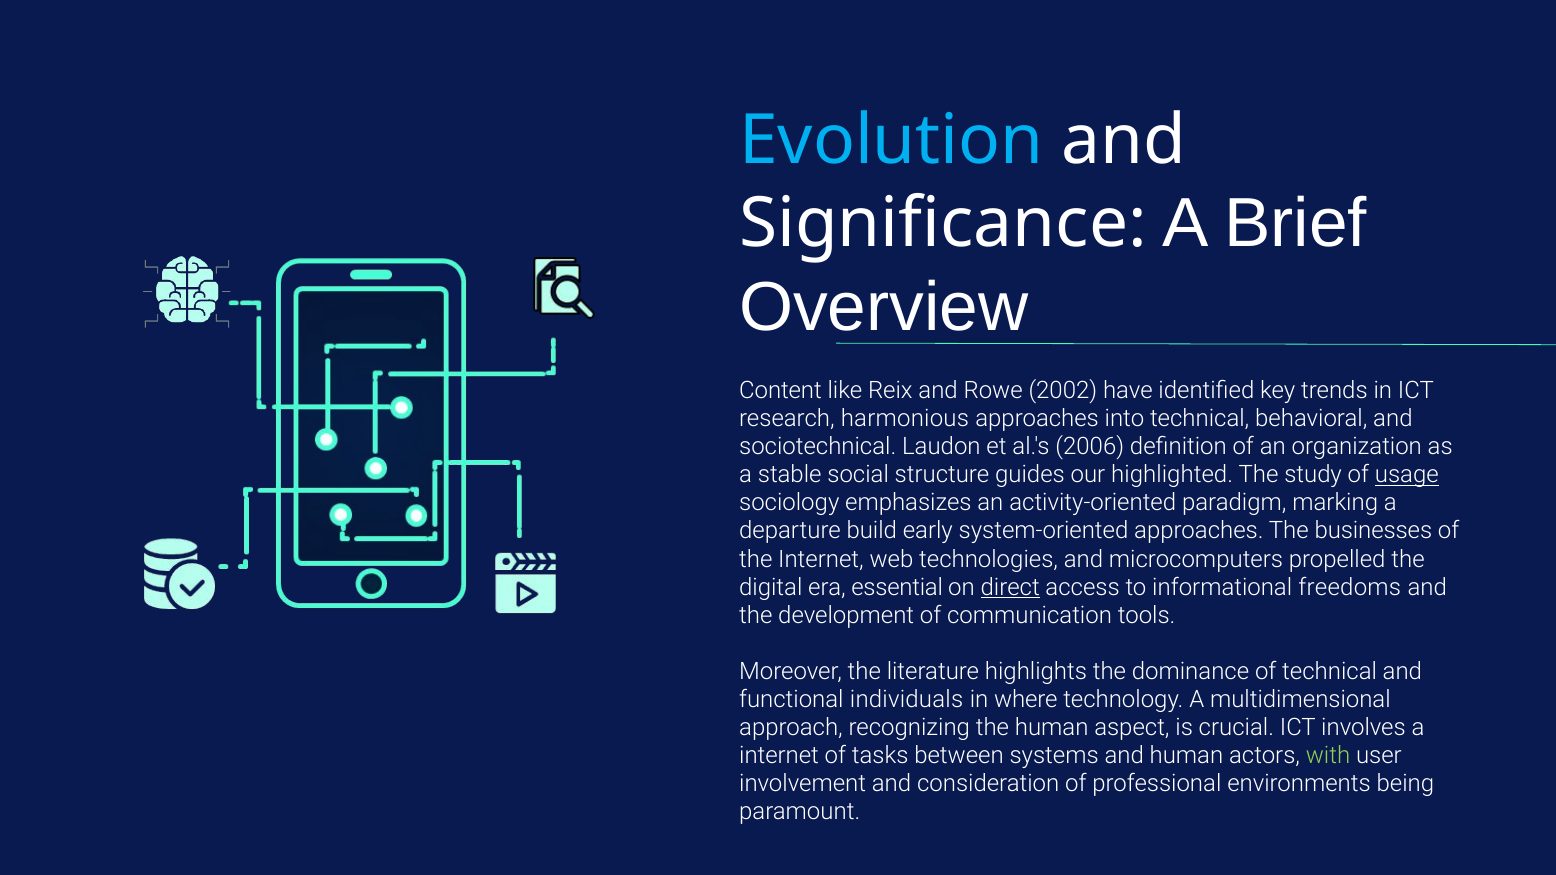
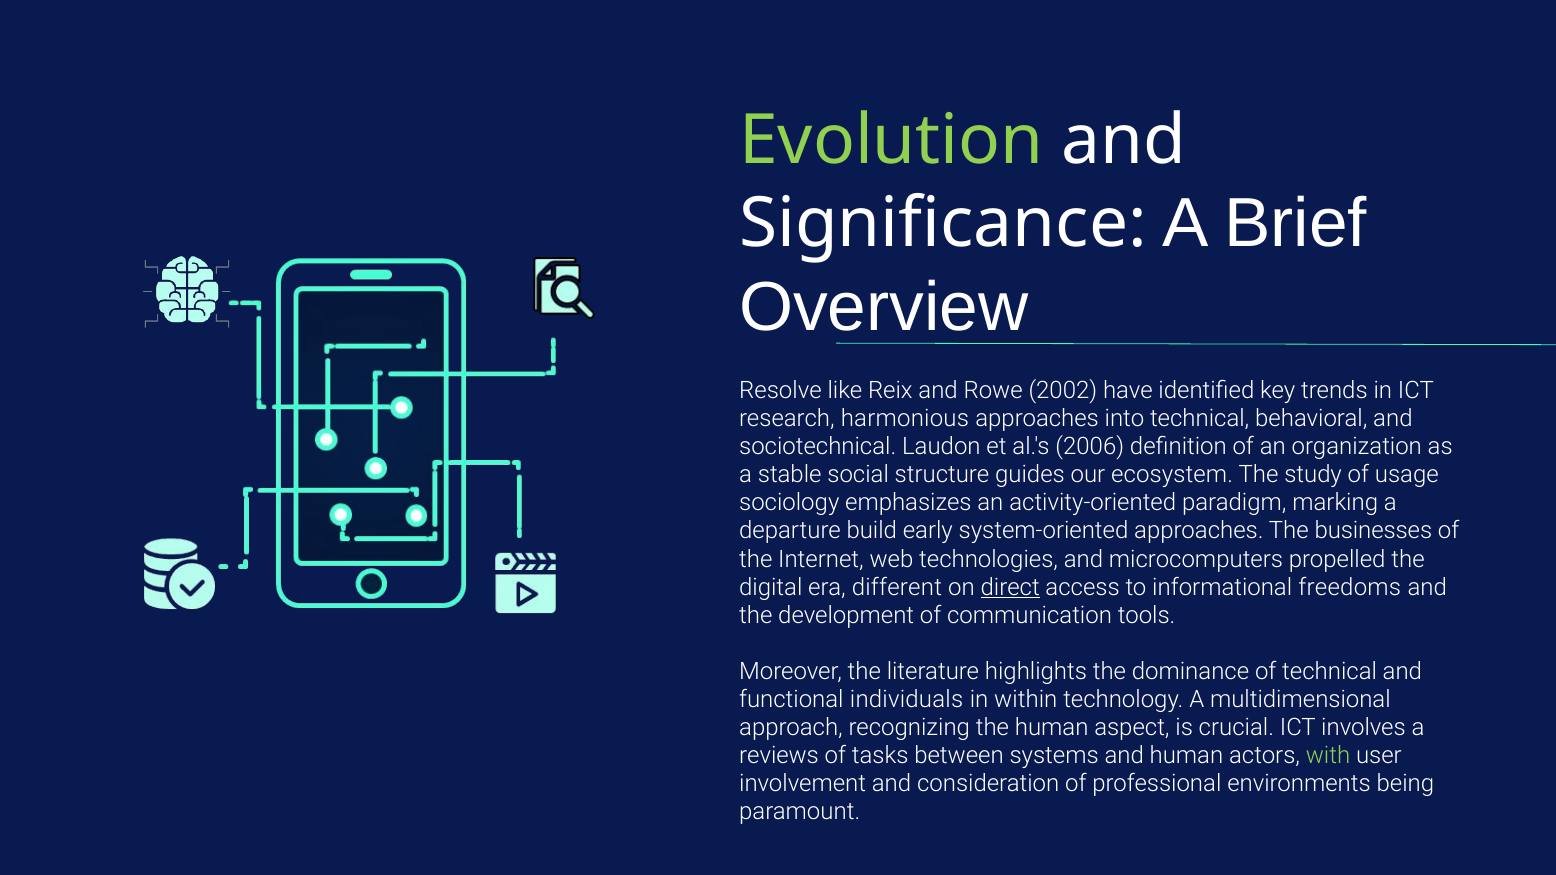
Evolution colour: light blue -> light green
Content: Content -> Resolve
highlighted: highlighted -> ecosystem
usage underline: present -> none
essential: essential -> different
where: where -> within
internet at (779, 756): internet -> reviews
